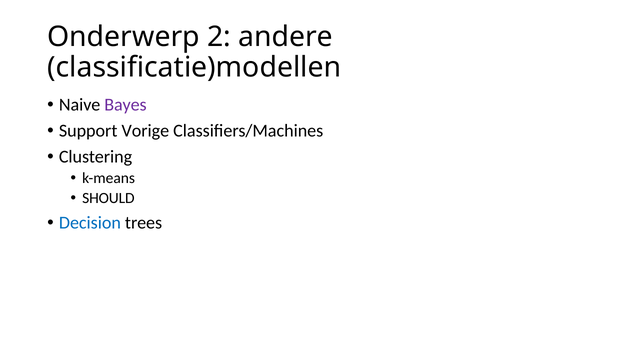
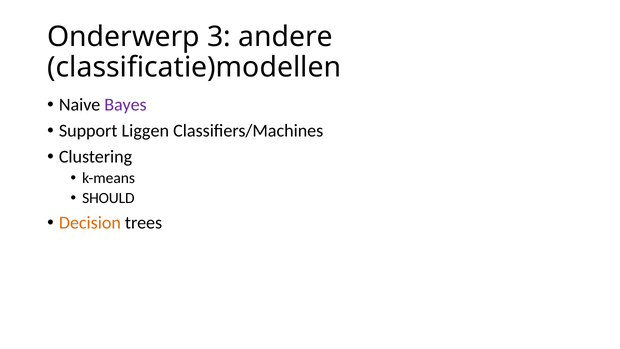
2: 2 -> 3
Vorige: Vorige -> Liggen
Decision colour: blue -> orange
